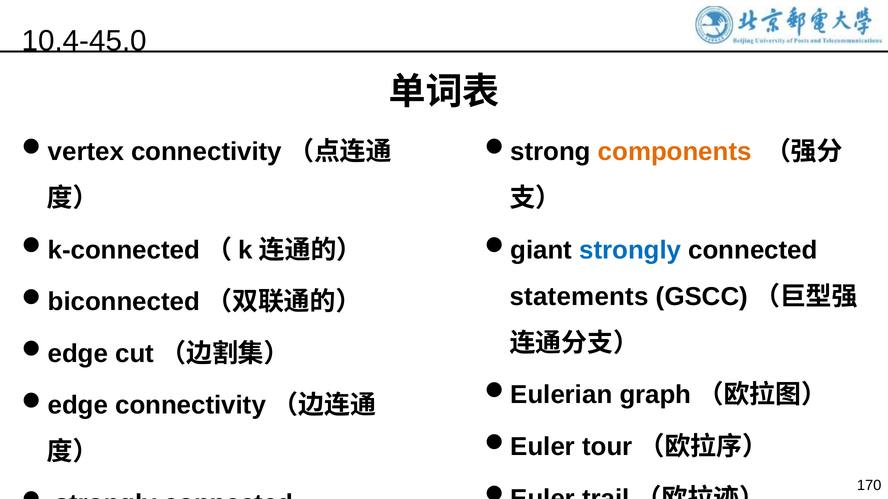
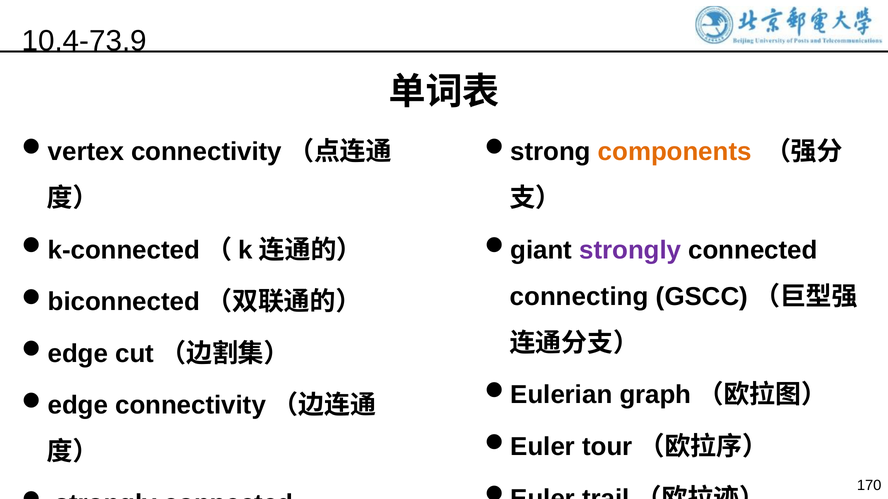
10.4-45.0: 10.4-45.0 -> 10.4-73.9
strongly at (630, 250) colour: blue -> purple
statements: statements -> connecting
